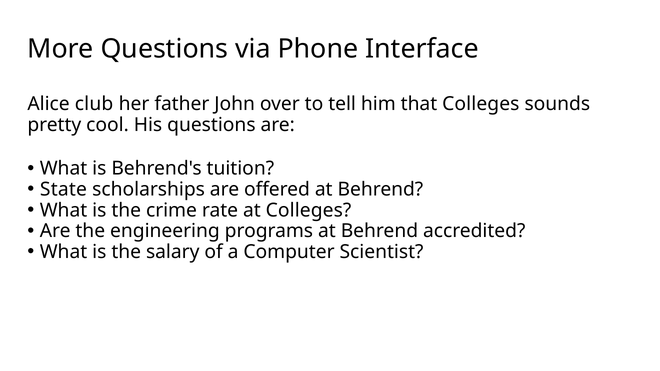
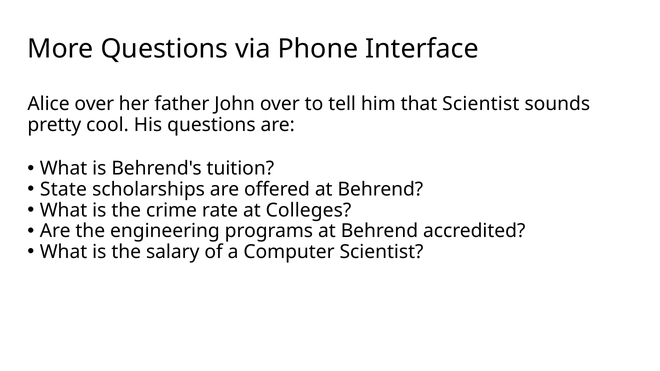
Alice club: club -> over
that Colleges: Colleges -> Scientist
